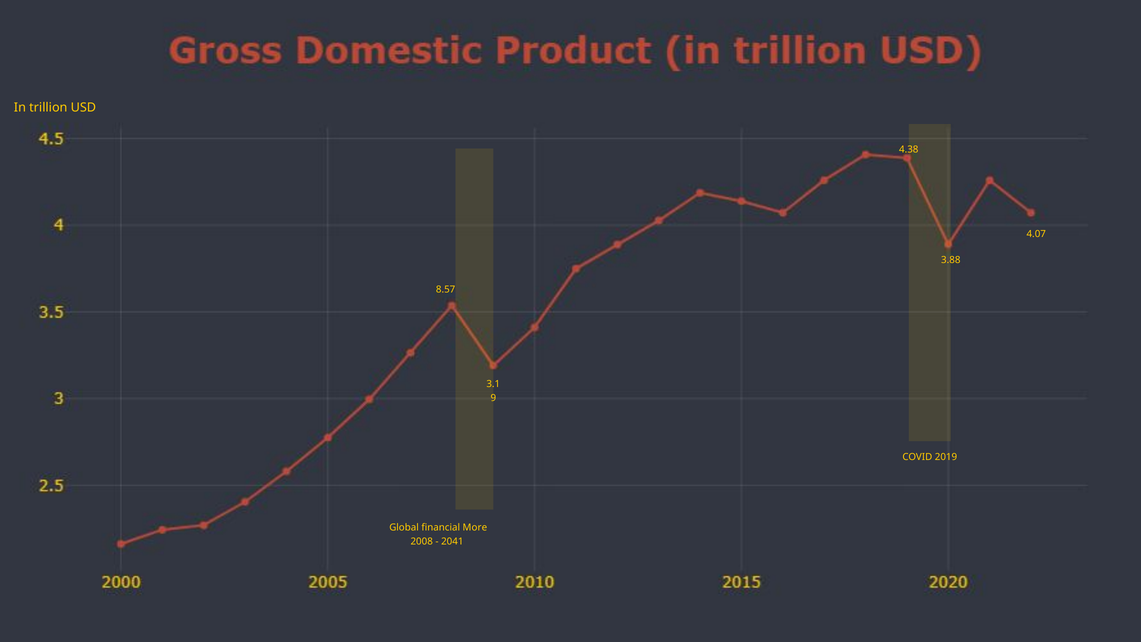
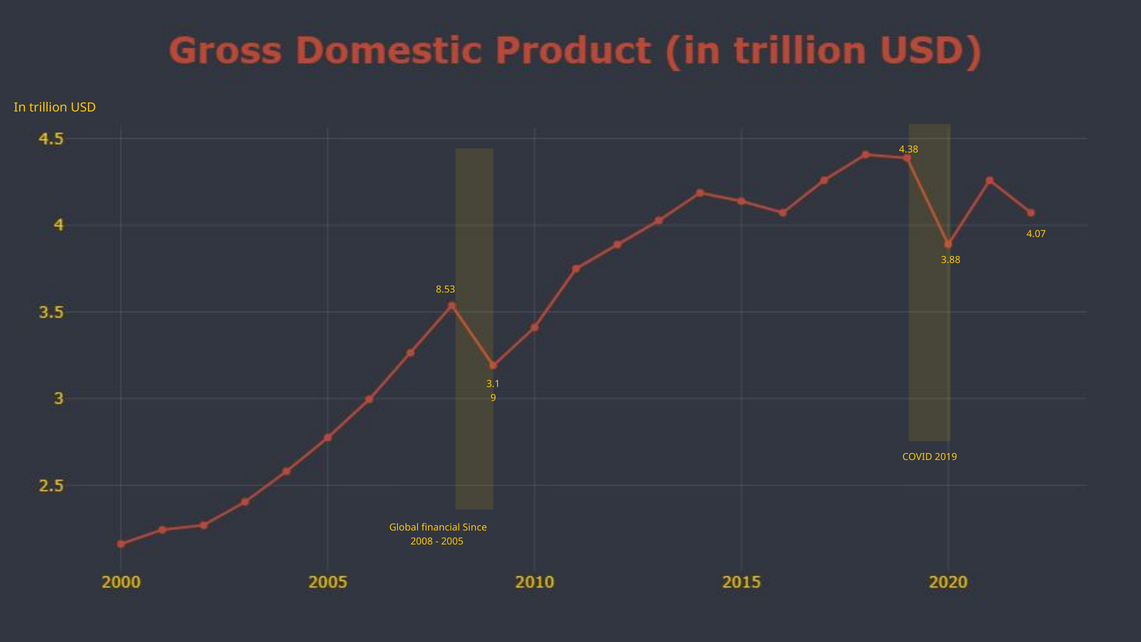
8.57: 8.57 -> 8.53
More: More -> Since
2041: 2041 -> 2005
